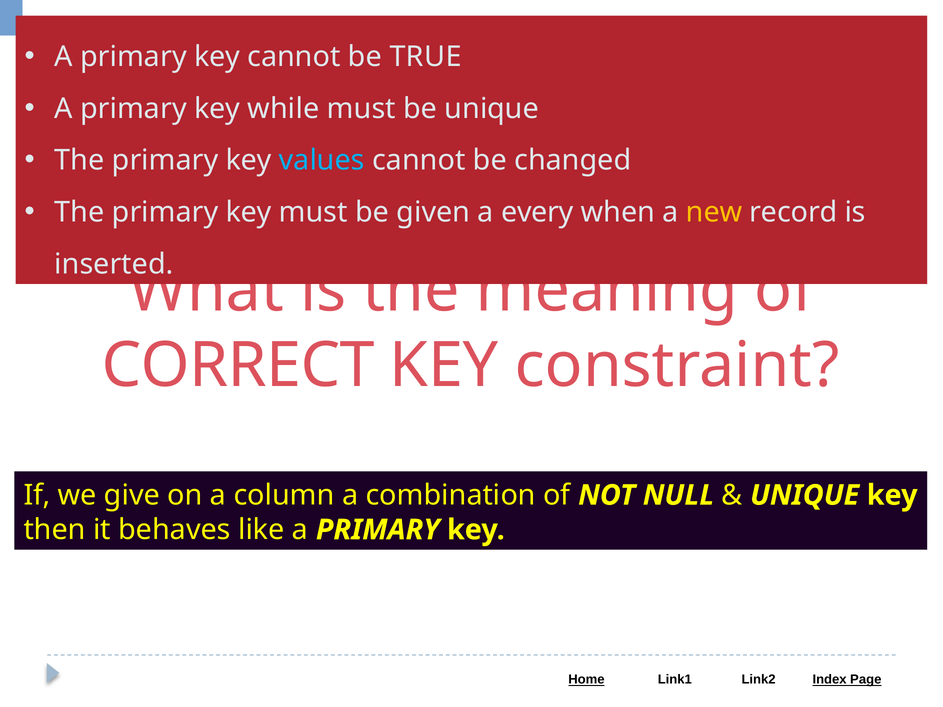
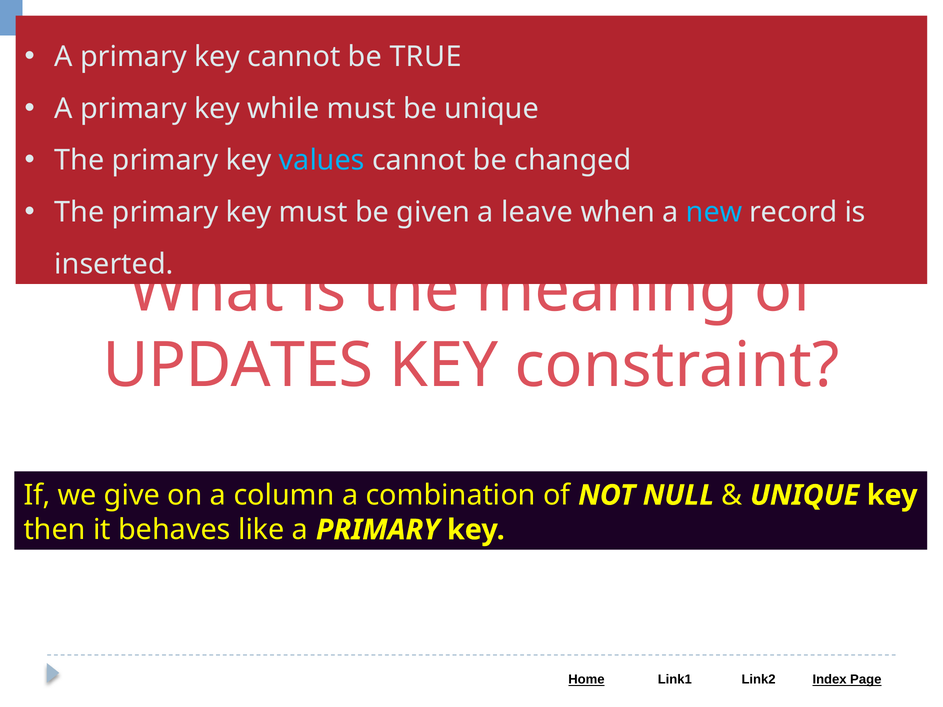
every: every -> leave
new colour: yellow -> light blue
CORRECT: CORRECT -> UPDATES
